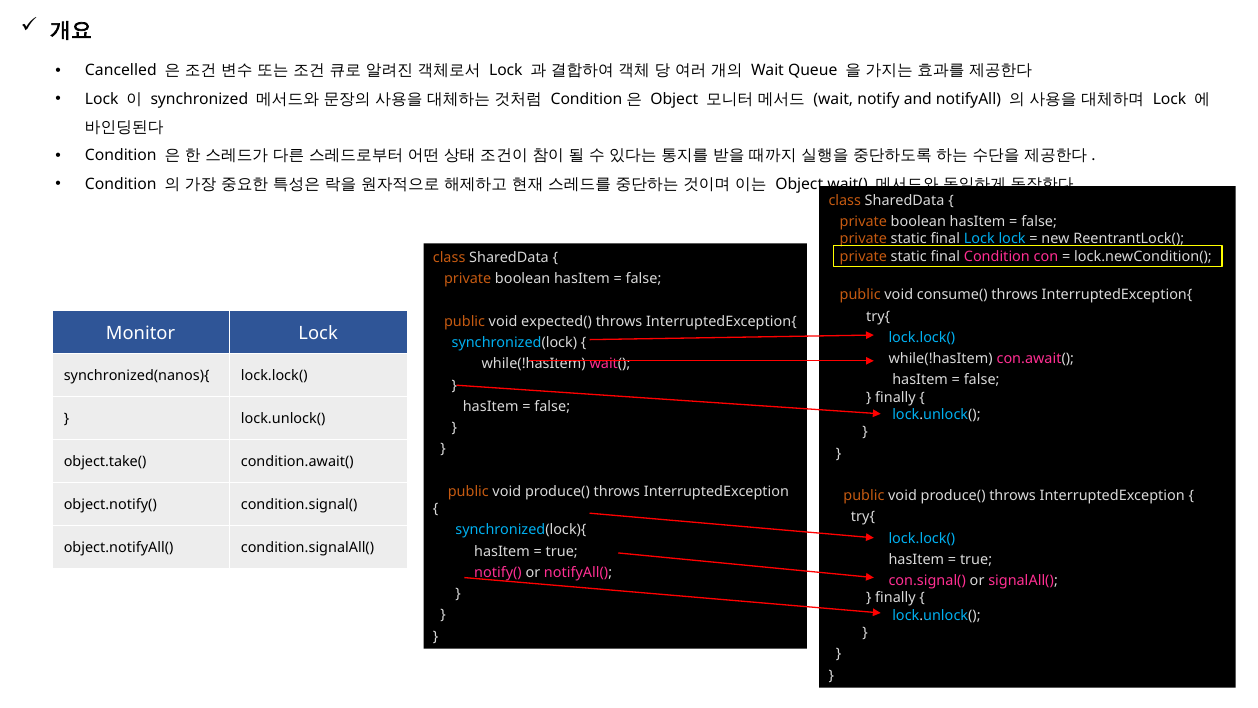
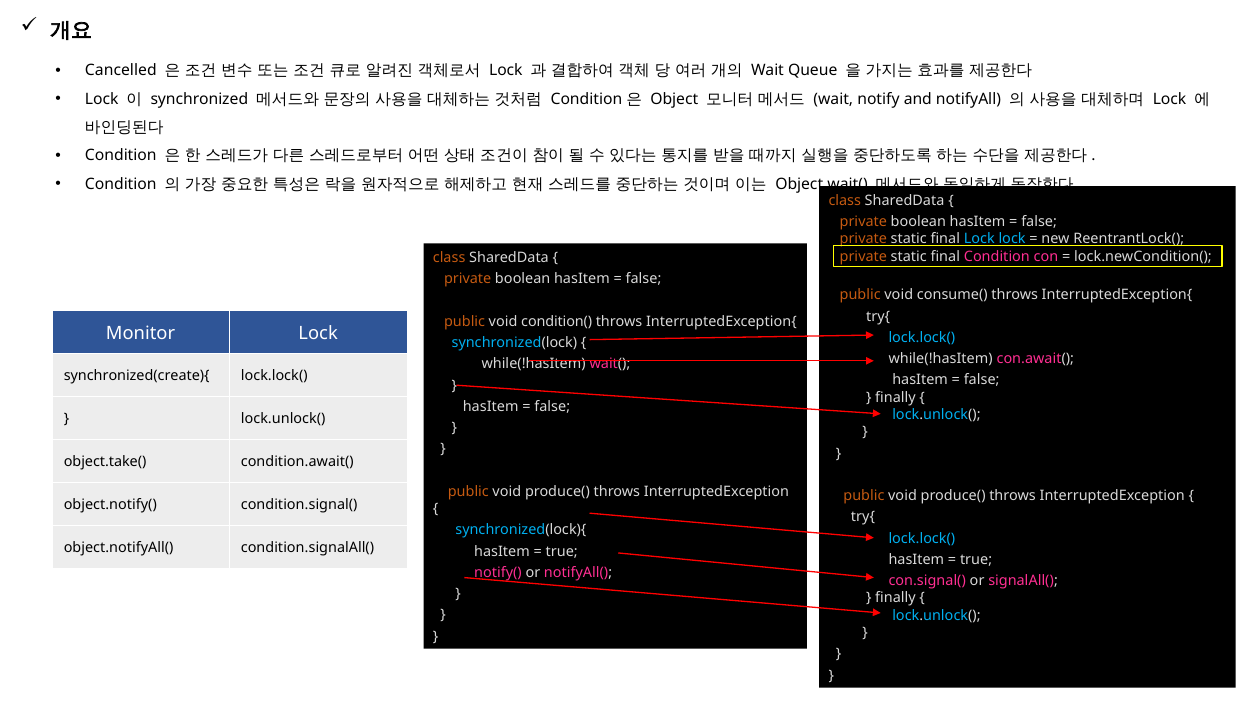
expected(: expected( -> condition(
synchronized(nanos){: synchronized(nanos){ -> synchronized(create){
